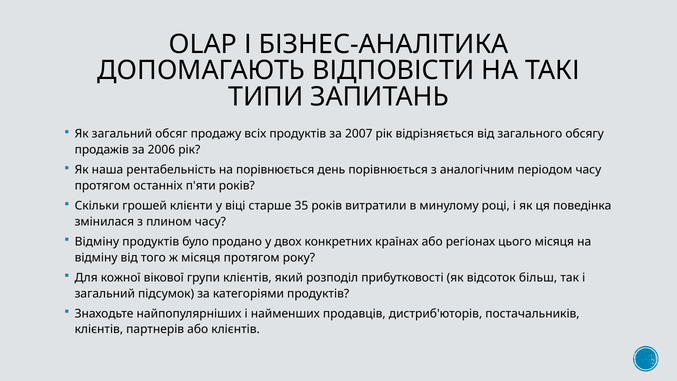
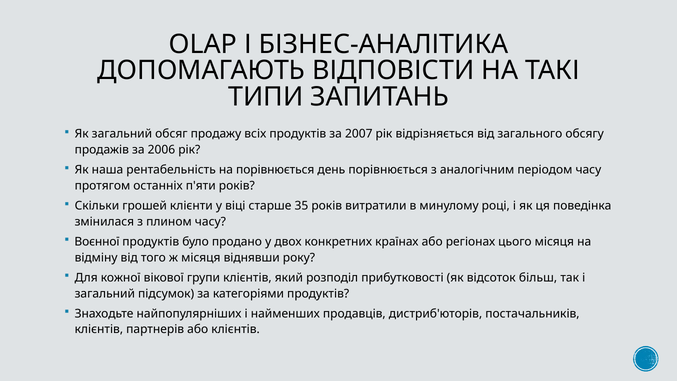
Відміну at (97, 242): Відміну -> Воєнної
місяця протягом: протягом -> віднявши
